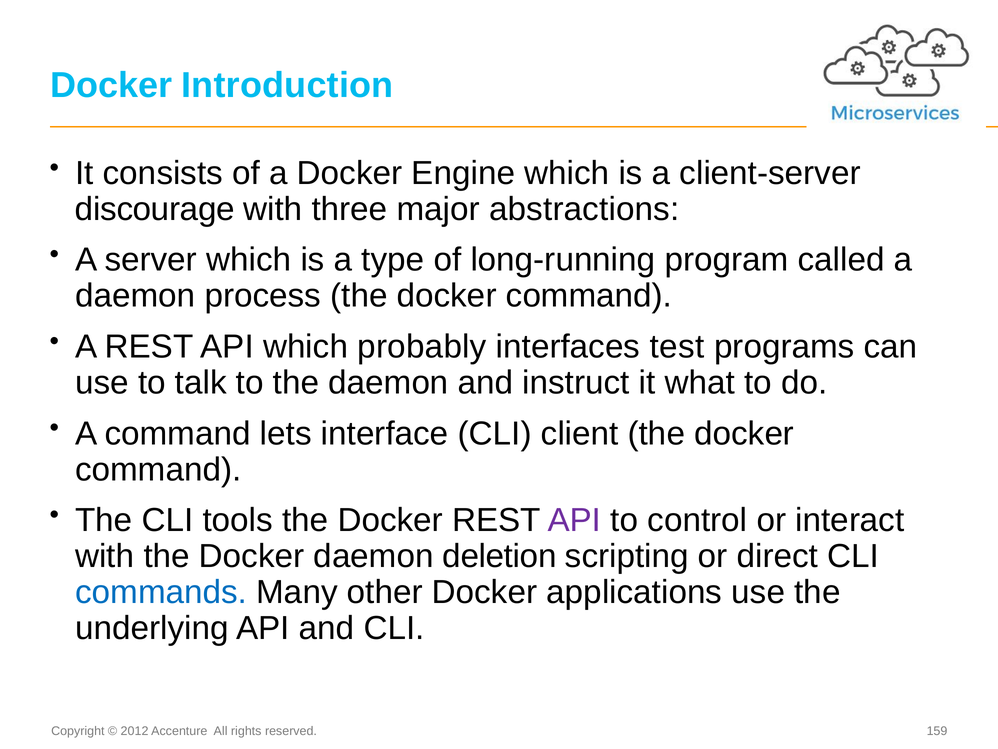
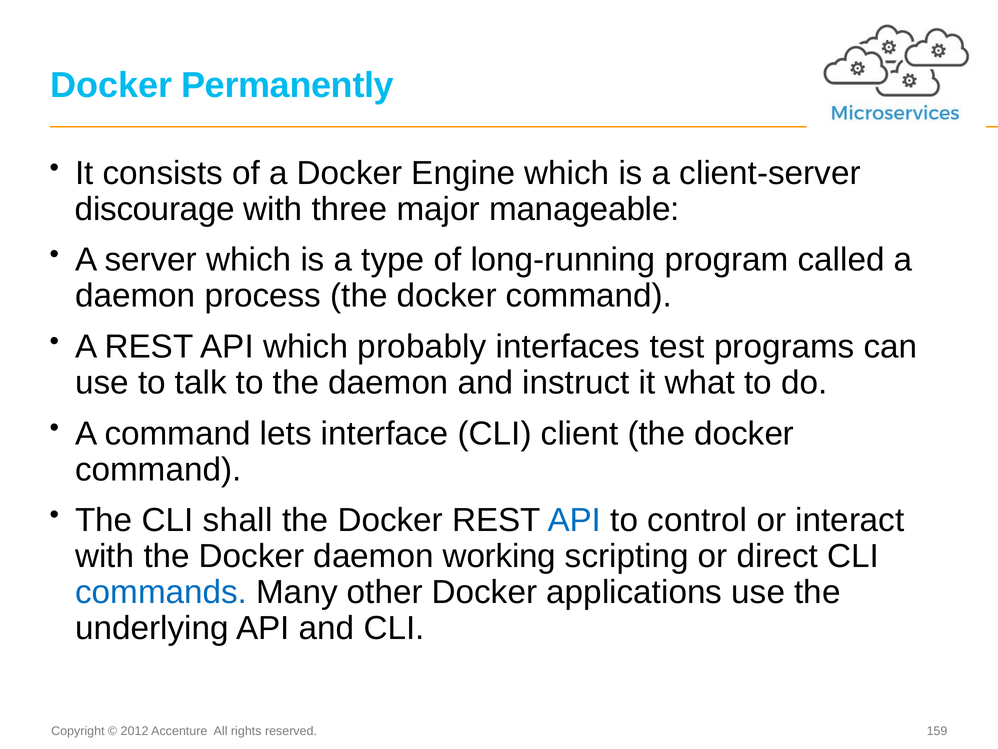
Introduction: Introduction -> Permanently
abstractions: abstractions -> manageable
tools: tools -> shall
API at (574, 520) colour: purple -> blue
deletion: deletion -> working
